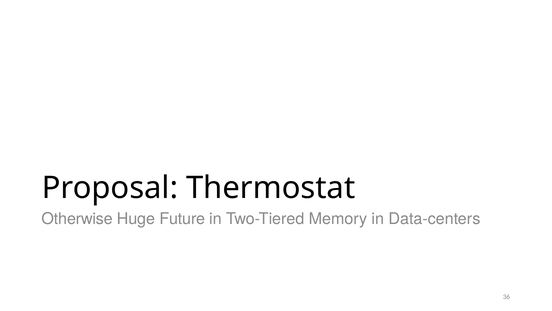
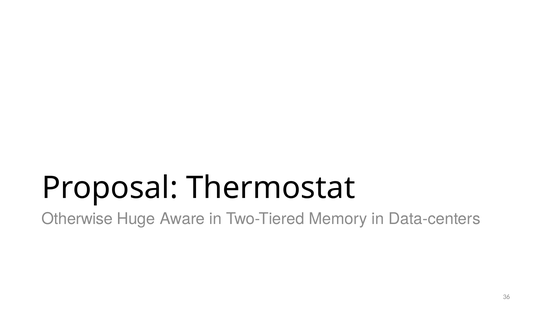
Future: Future -> Aware
